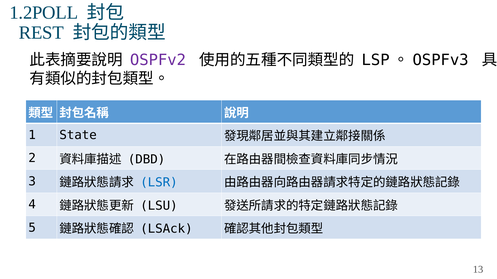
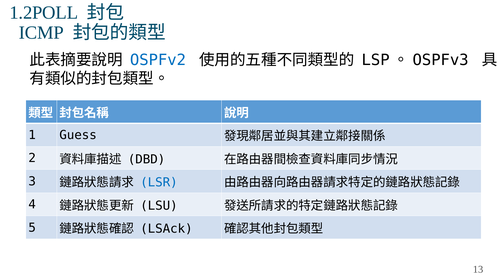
REST: REST -> ICMP
OSPFv2 colour: purple -> blue
State: State -> Guess
